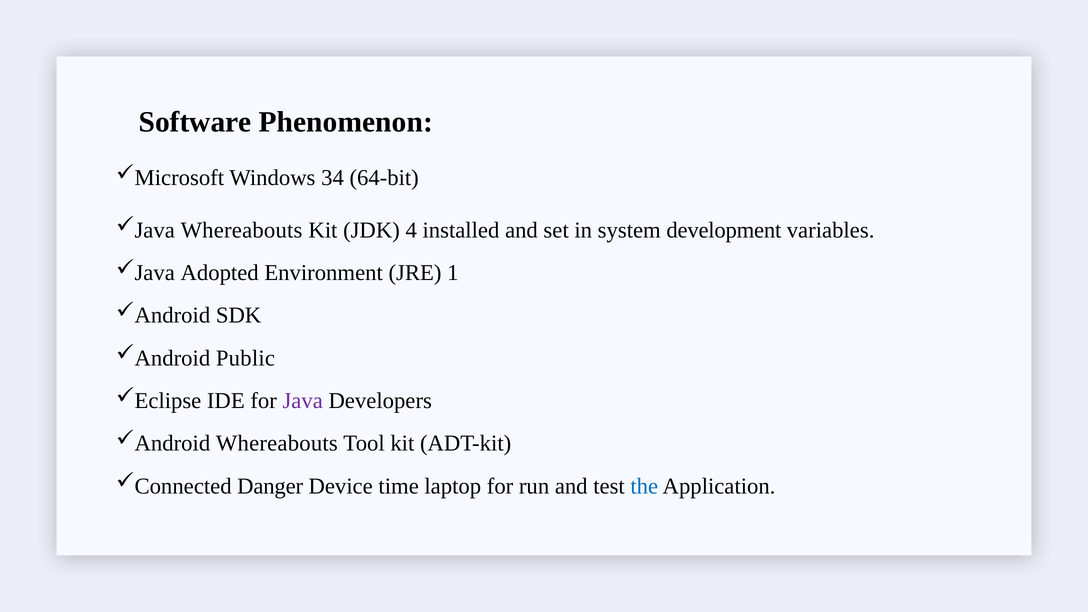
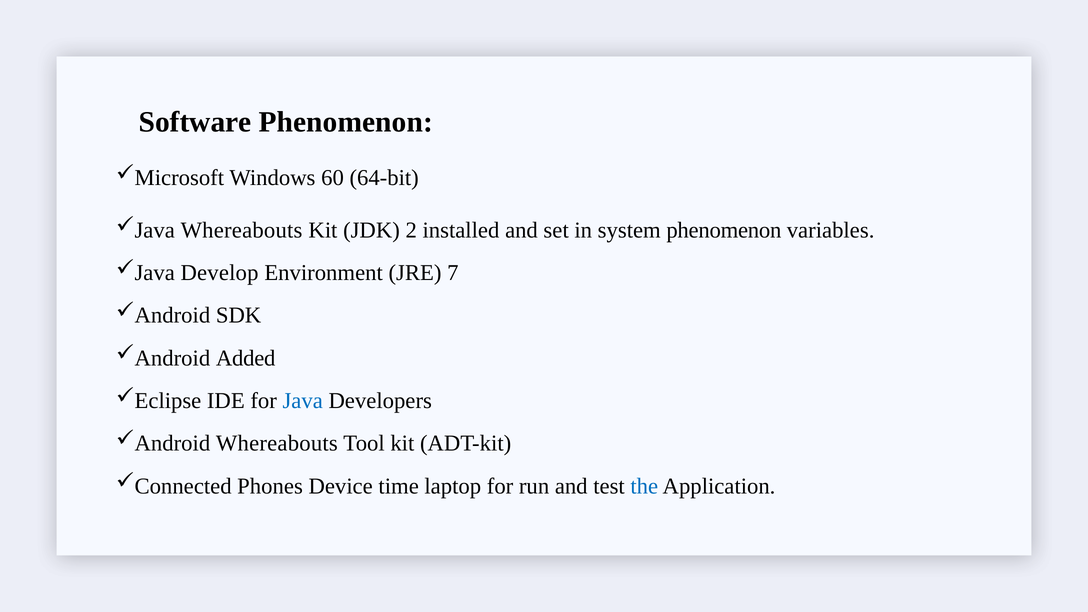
34: 34 -> 60
4: 4 -> 2
system development: development -> phenomenon
Adopted: Adopted -> Develop
1: 1 -> 7
Public: Public -> Added
Java colour: purple -> blue
Danger: Danger -> Phones
